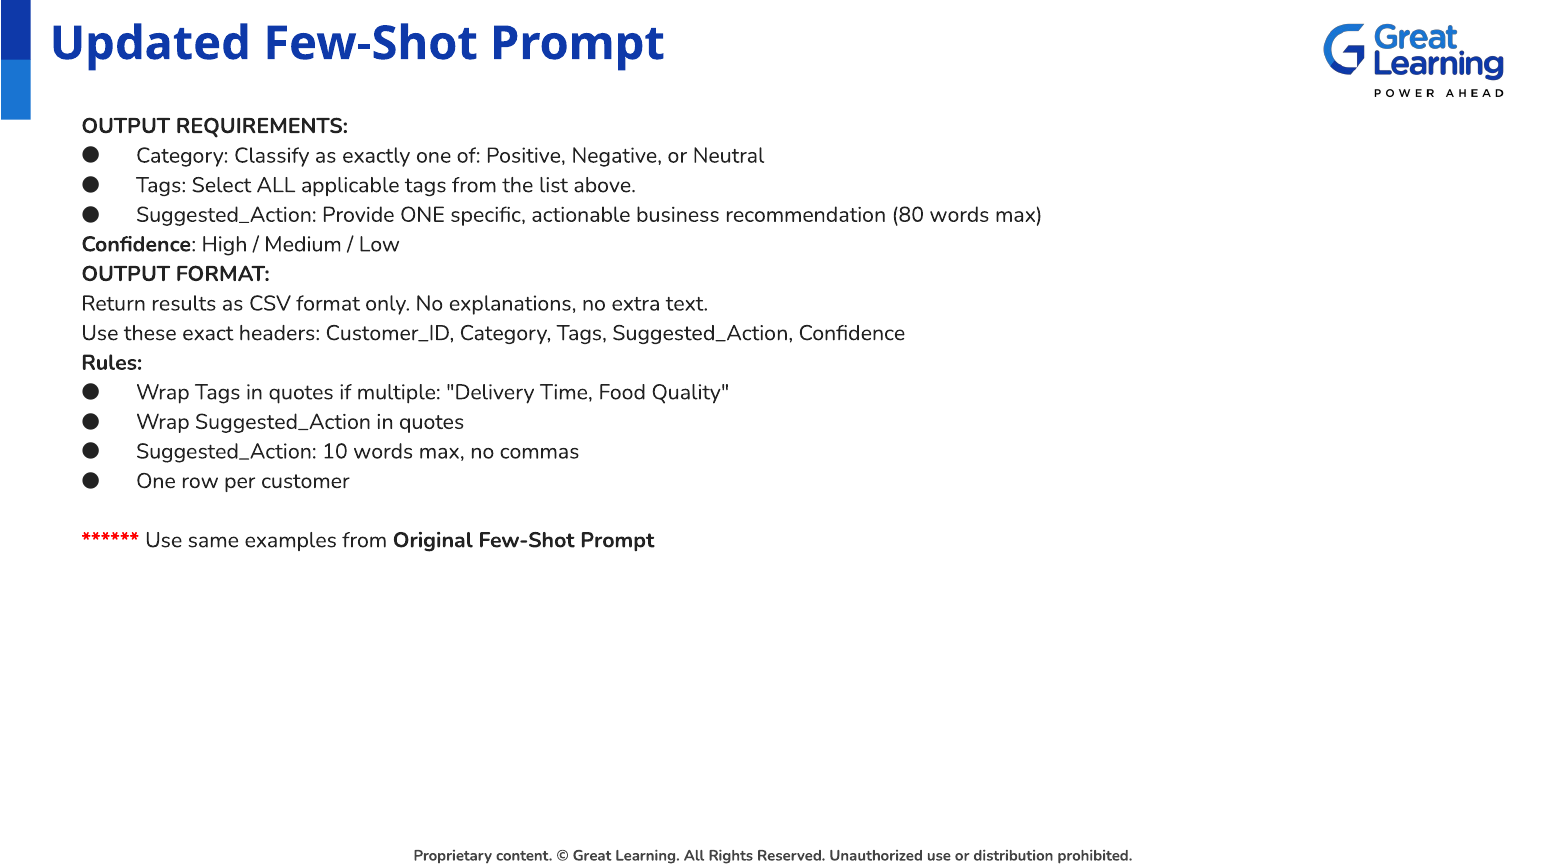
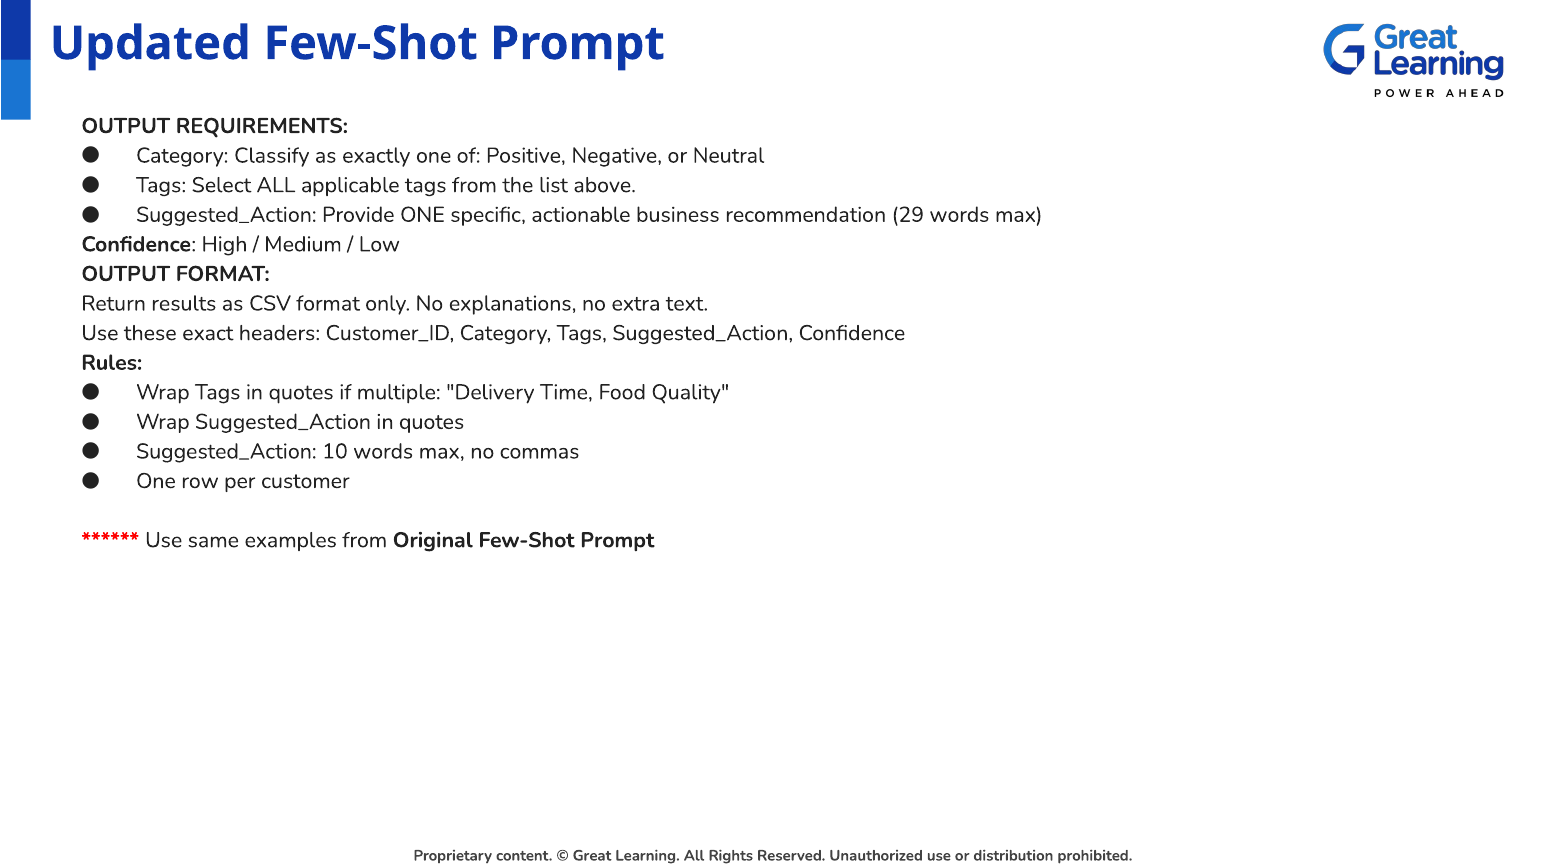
80: 80 -> 29
